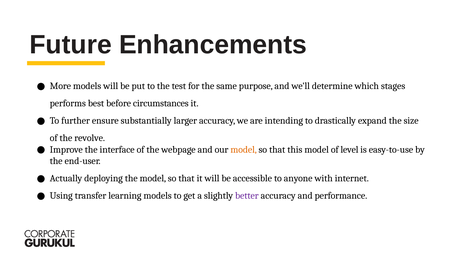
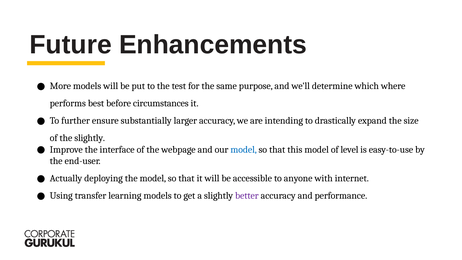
stages: stages -> where
the revolve: revolve -> slightly
model at (244, 149) colour: orange -> blue
